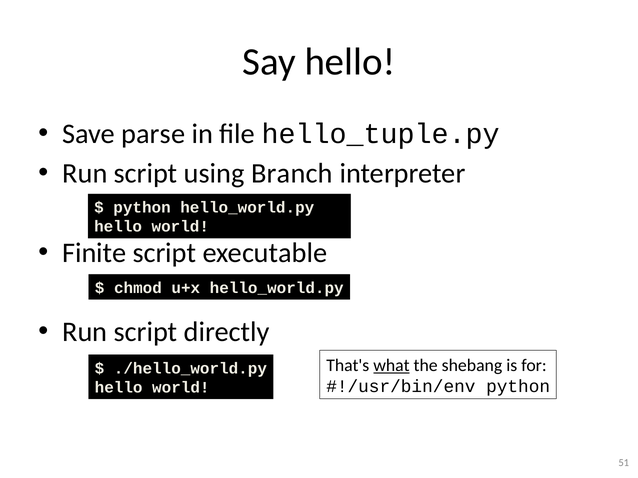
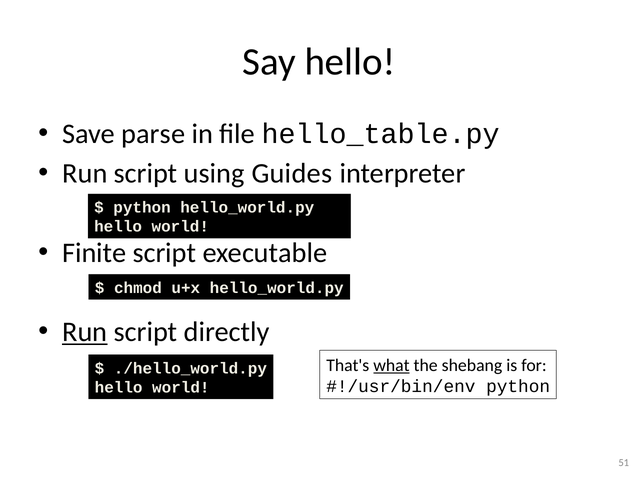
hello_tuple.py: hello_tuple.py -> hello_table.py
Branch: Branch -> Guides
Run at (85, 332) underline: none -> present
